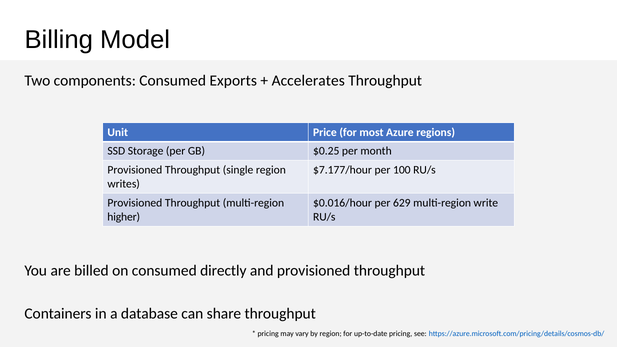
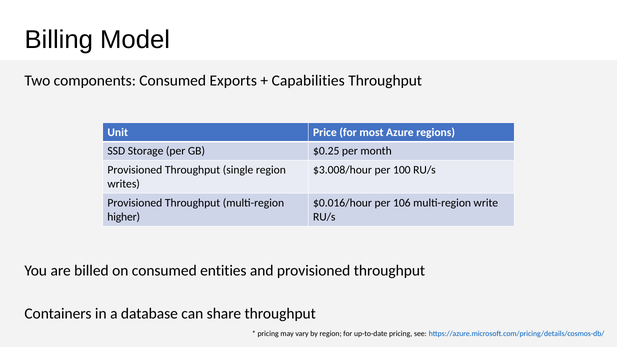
Accelerates: Accelerates -> Capabilities
$7.177/hour: $7.177/hour -> $3.008/hour
629: 629 -> 106
directly: directly -> entities
